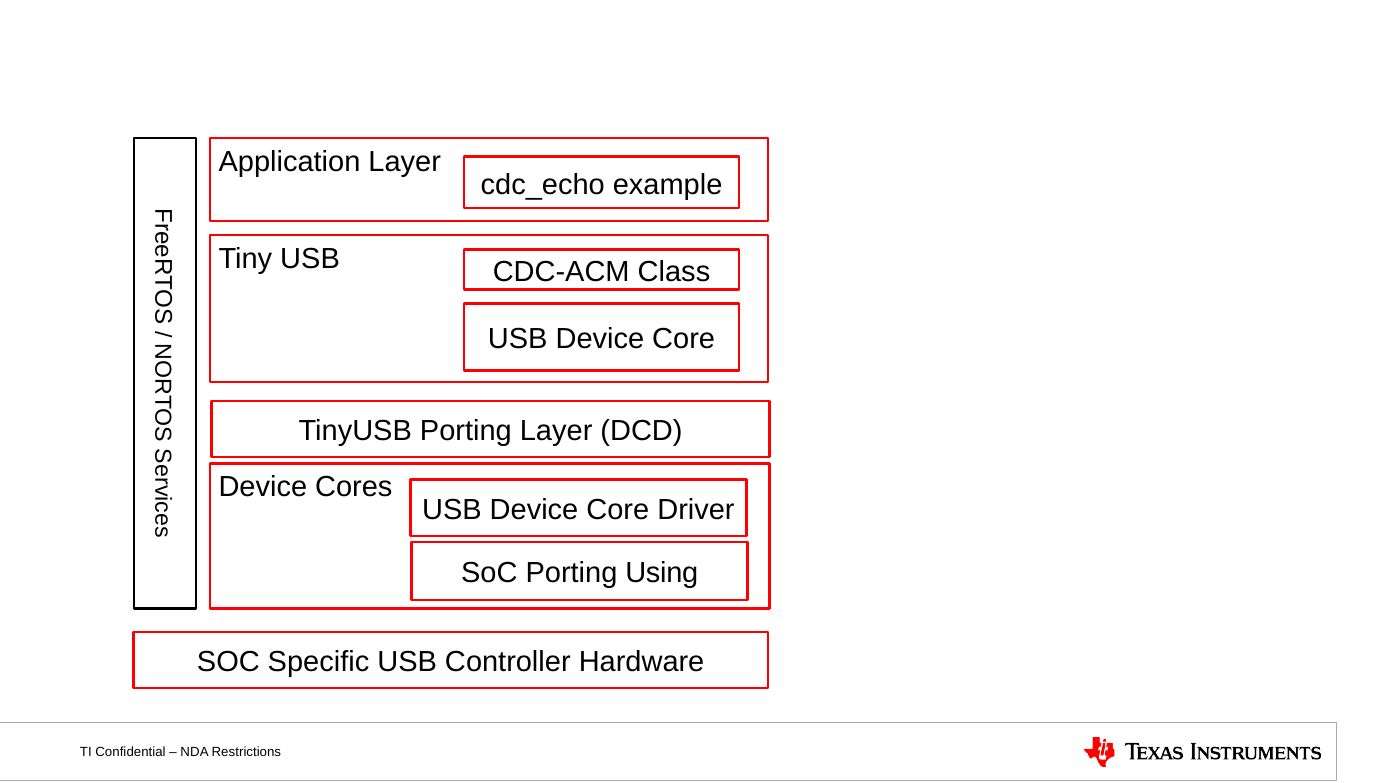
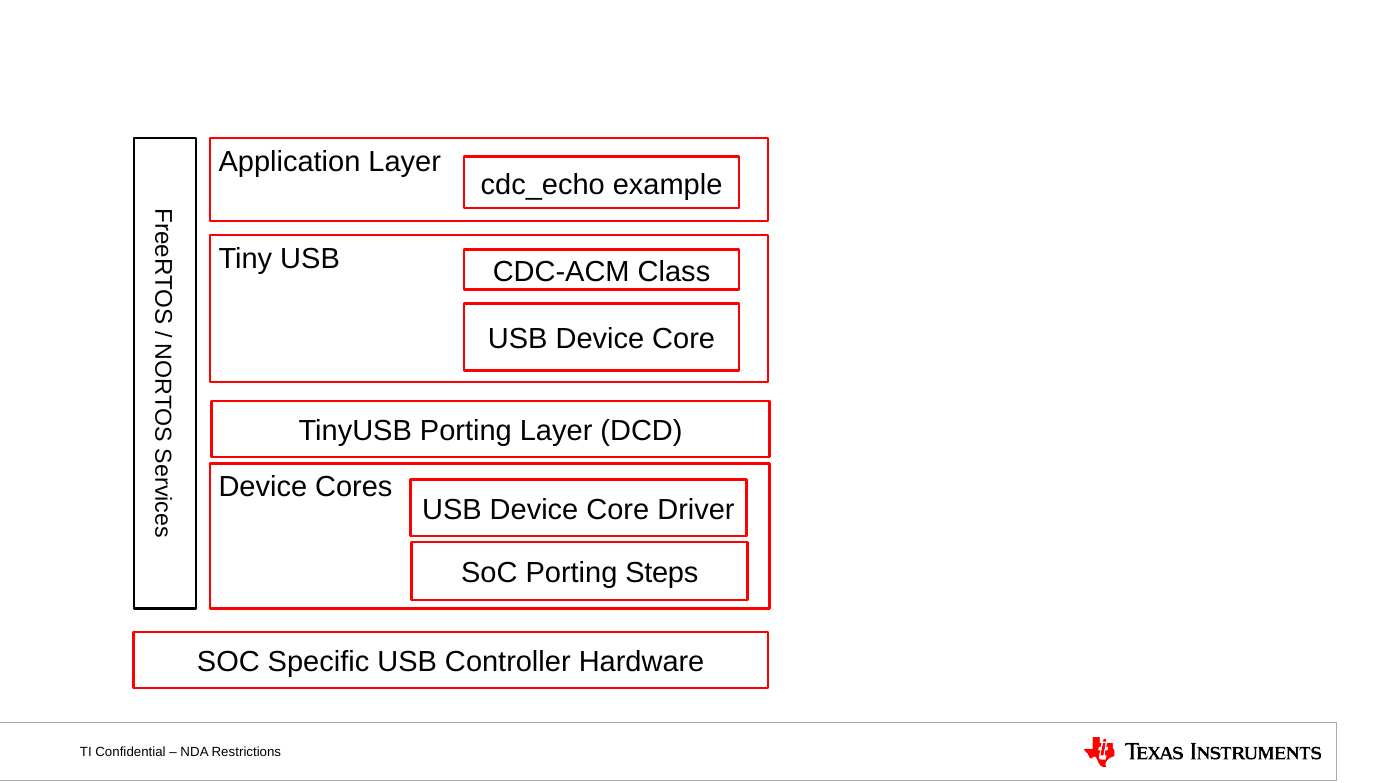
Using: Using -> Steps
